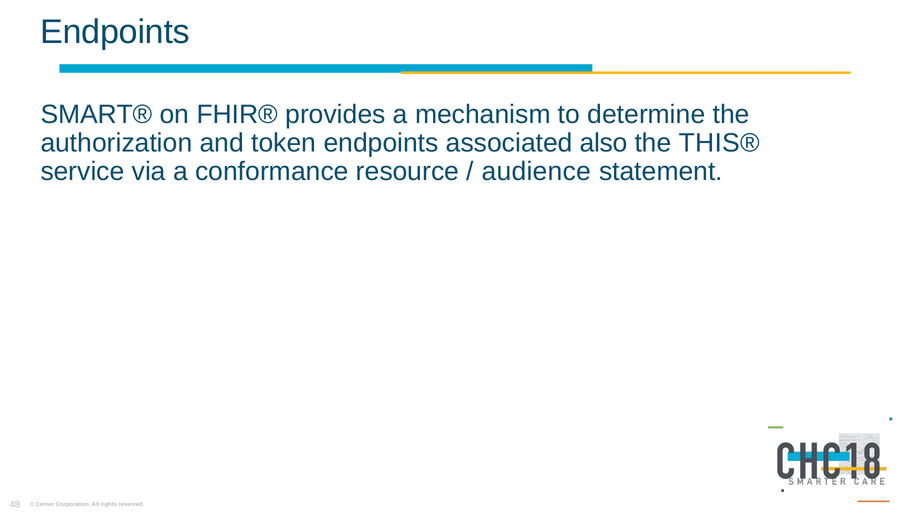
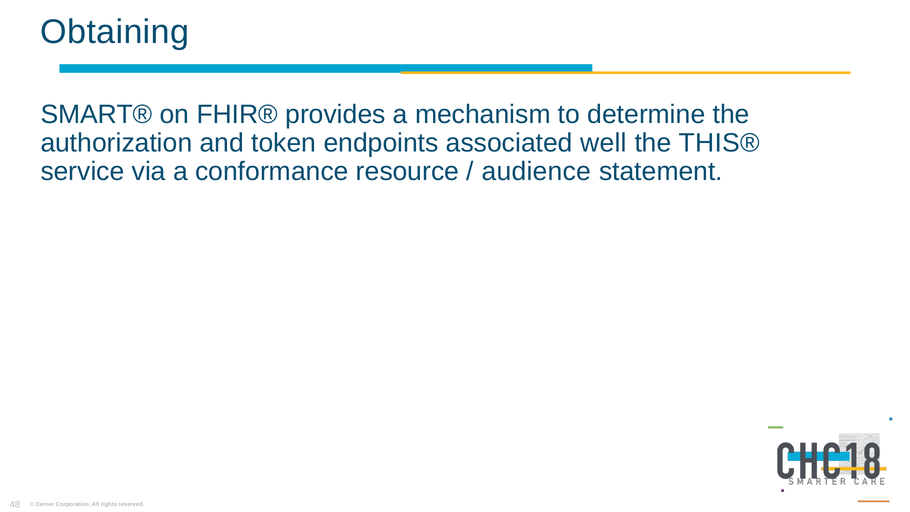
Endpoints at (115, 32): Endpoints -> Obtaining
also: also -> well
